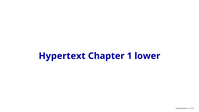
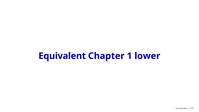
Hypertext: Hypertext -> Equivalent
